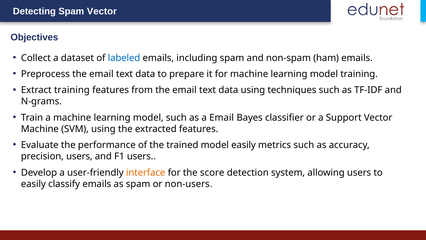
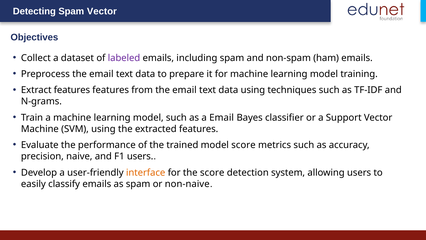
labeled colour: blue -> purple
Extract training: training -> features
model easily: easily -> score
precision users: users -> naive
non-users: non-users -> non-naive
